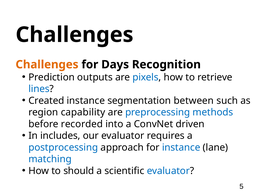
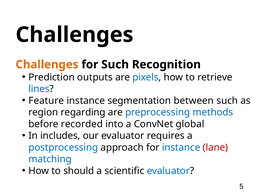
for Days: Days -> Such
Created: Created -> Feature
capability: capability -> regarding
driven: driven -> global
lane colour: black -> red
